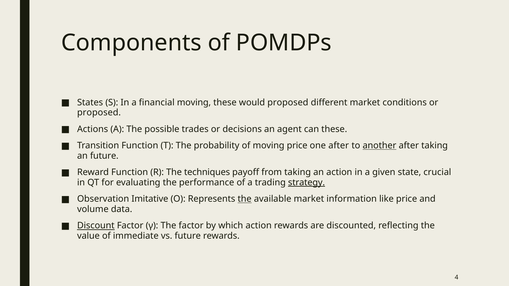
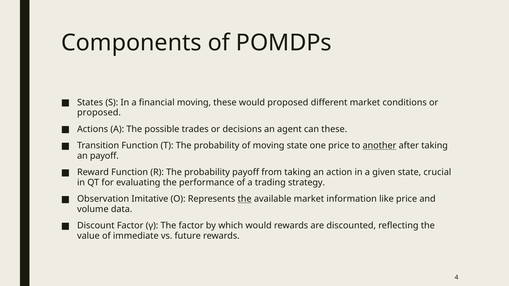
moving price: price -> state
one after: after -> price
an future: future -> payoff
R The techniques: techniques -> probability
strategy underline: present -> none
Discount underline: present -> none
which action: action -> would
